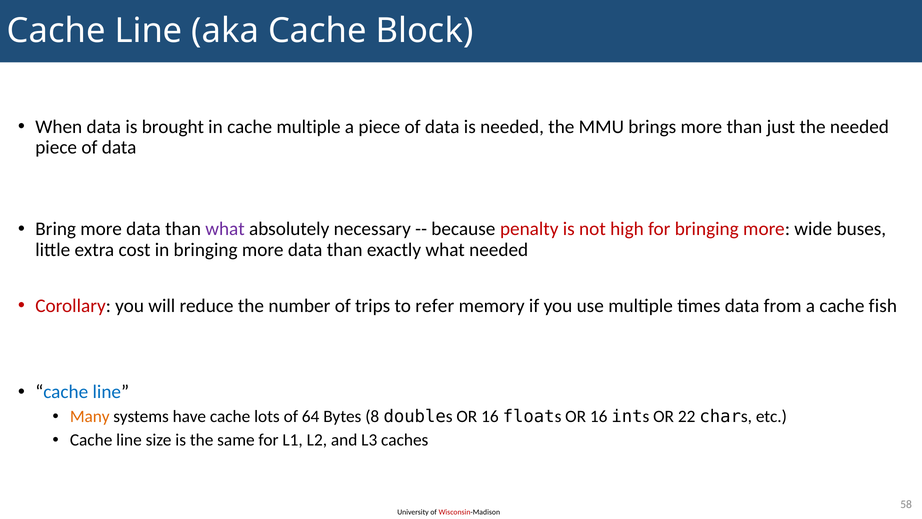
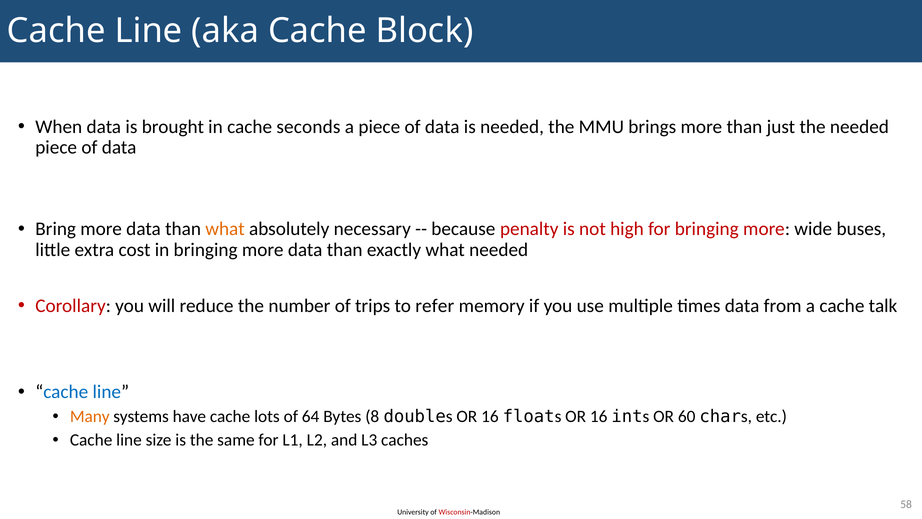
cache multiple: multiple -> seconds
what at (225, 229) colour: purple -> orange
fish: fish -> talk
22: 22 -> 60
